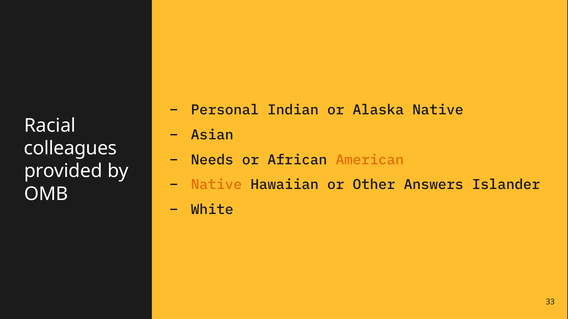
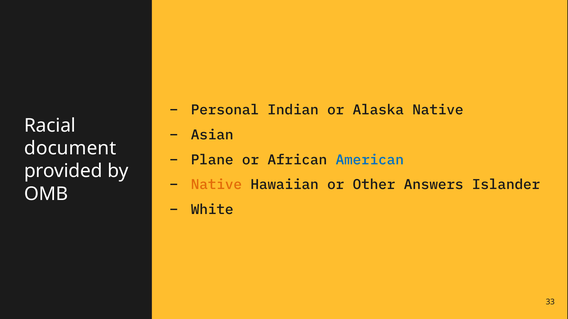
colleagues: colleagues -> document
Needs: Needs -> Plane
American colour: orange -> blue
